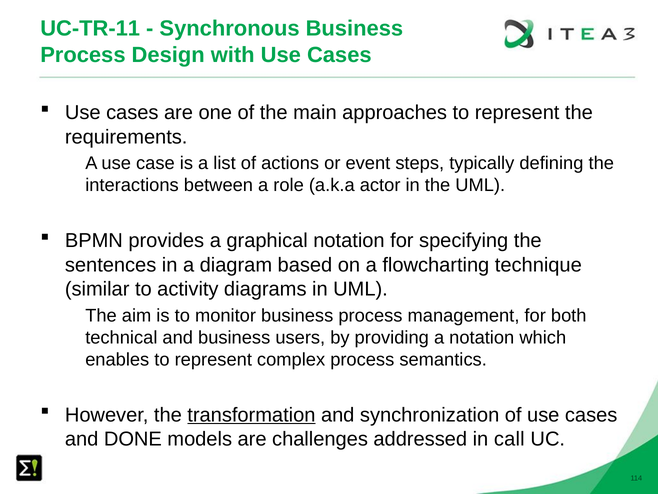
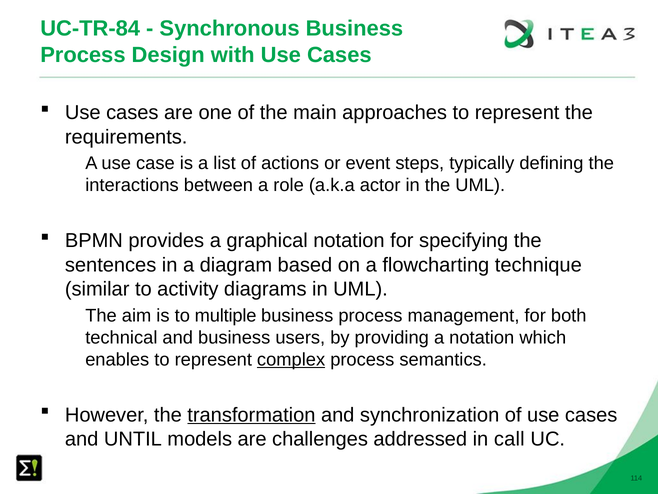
UC-TR-11: UC-TR-11 -> UC-TR-84
monitor: monitor -> multiple
complex underline: none -> present
DONE: DONE -> UNTIL
